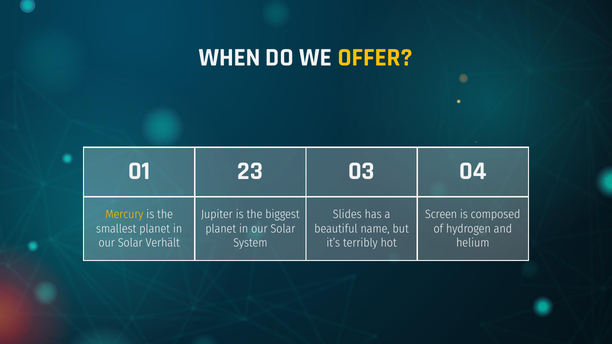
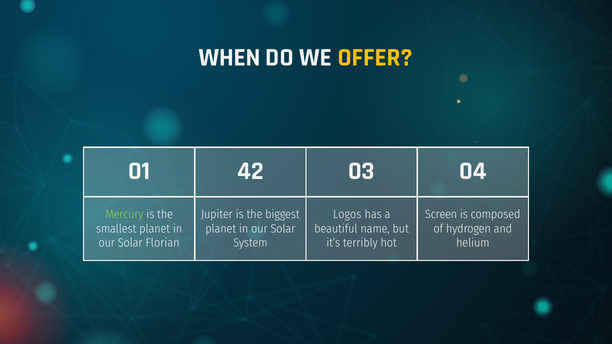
23: 23 -> 42
Mercury colour: yellow -> light green
Slides: Slides -> Logos
Verhält: Verhält -> Florian
